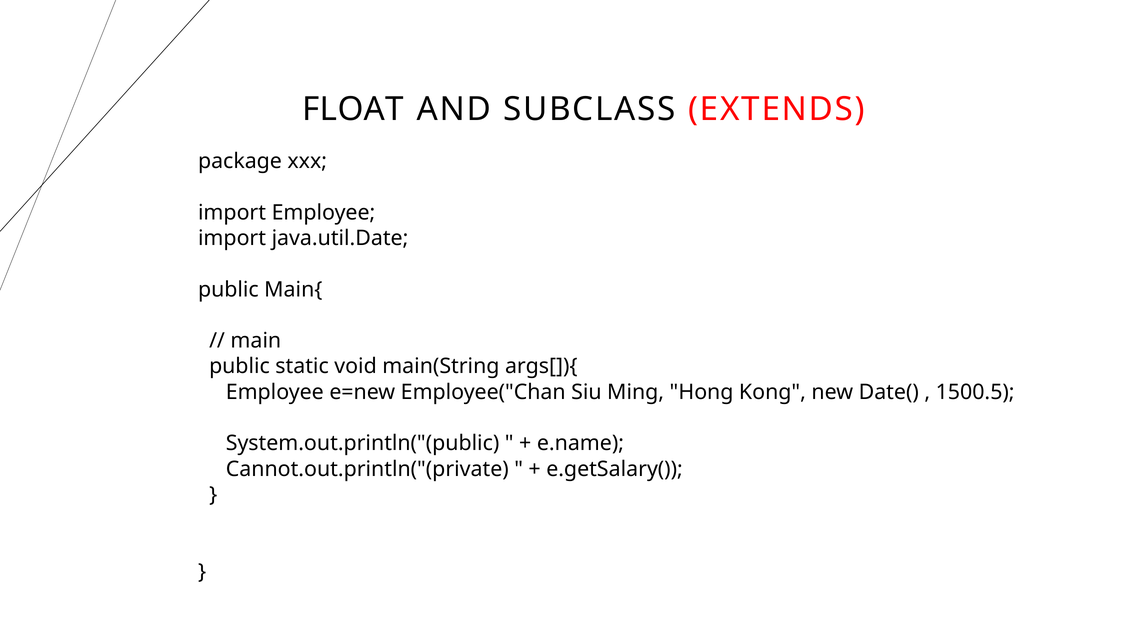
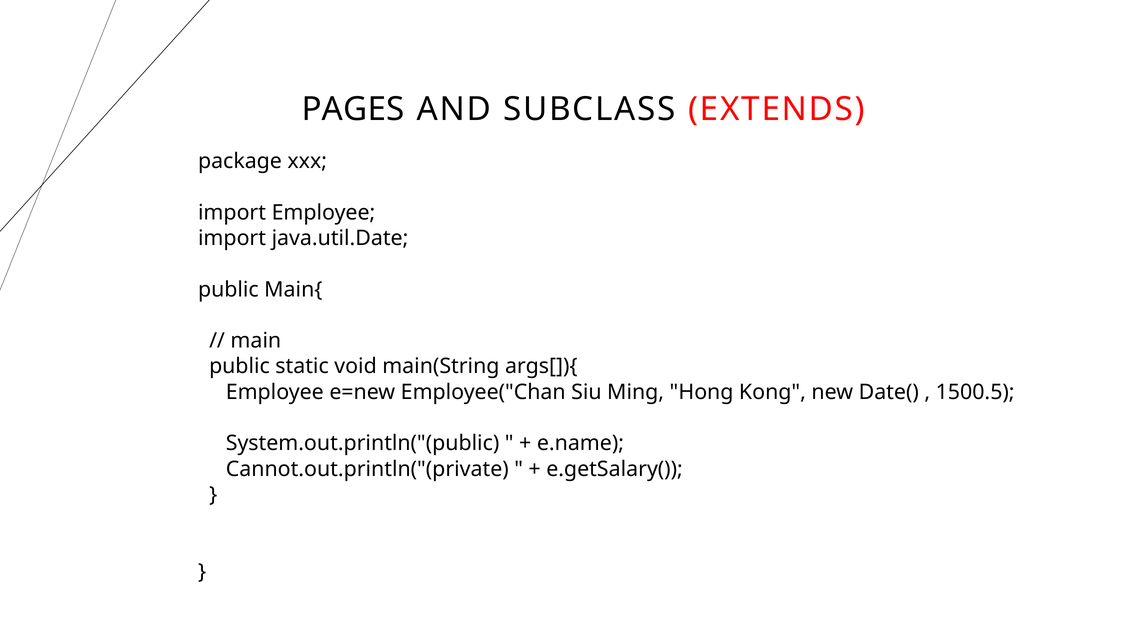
FLOAT: FLOAT -> PAGES
